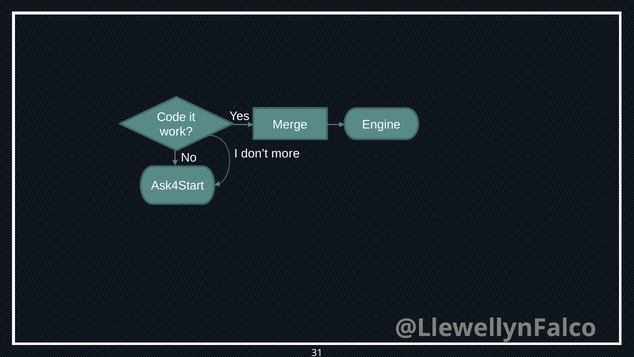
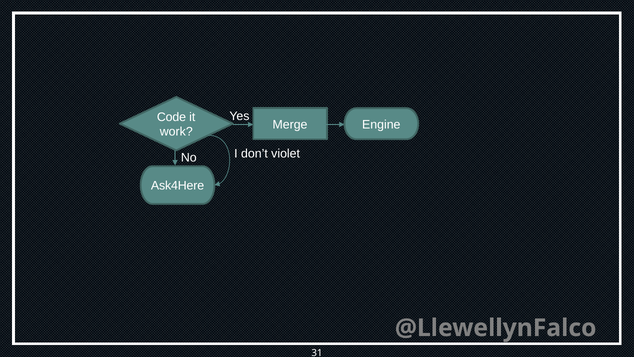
more: more -> violet
Ask4Start: Ask4Start -> Ask4Here
